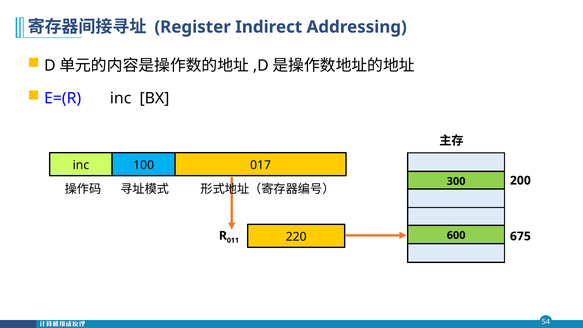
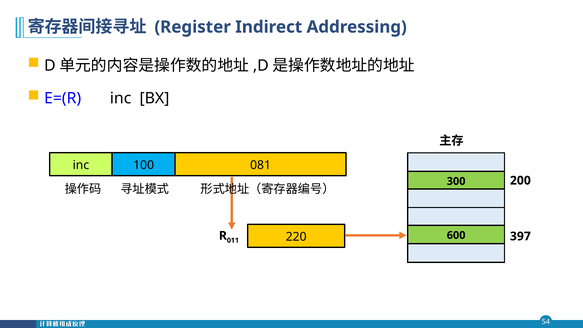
017: 017 -> 081
675: 675 -> 397
